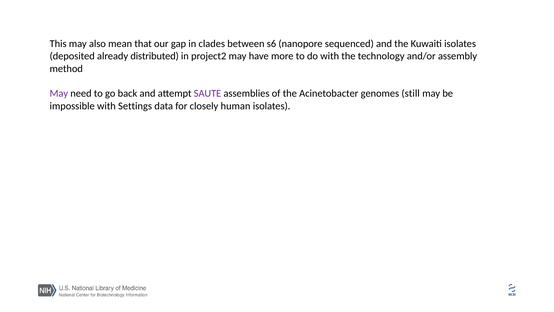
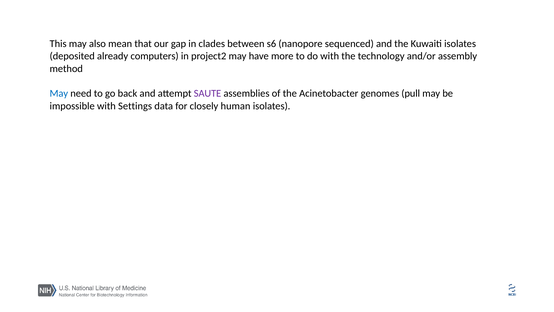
distributed: distributed -> computers
May at (59, 93) colour: purple -> blue
still: still -> pull
